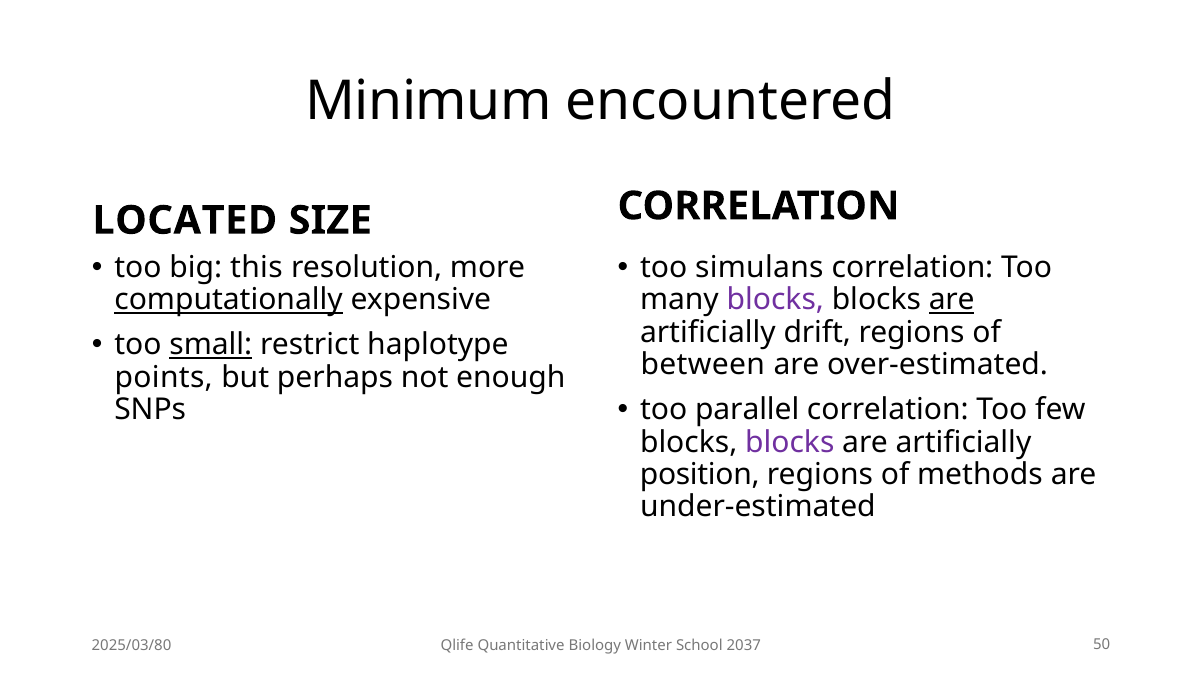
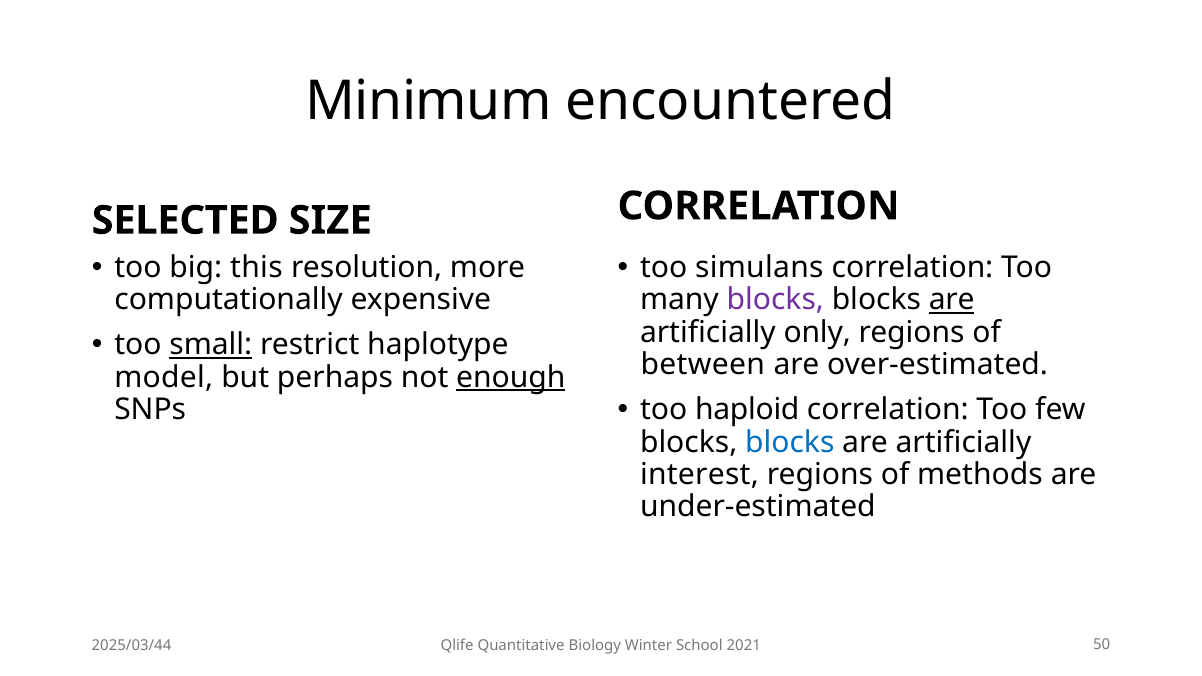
LOCATED: LOCATED -> SELECTED
computationally underline: present -> none
drift: drift -> only
points: points -> model
enough underline: none -> present
parallel: parallel -> haploid
blocks at (790, 442) colour: purple -> blue
position: position -> interest
2025/03/80: 2025/03/80 -> 2025/03/44
2037: 2037 -> 2021
